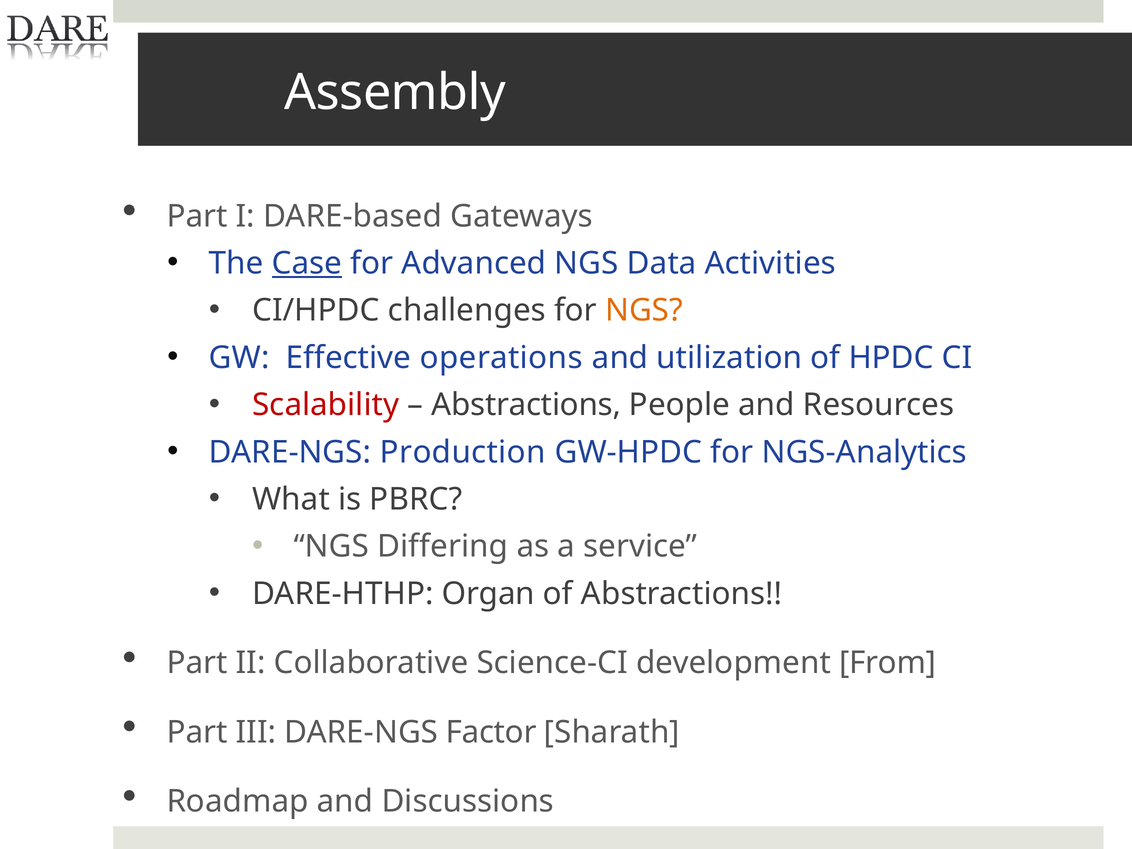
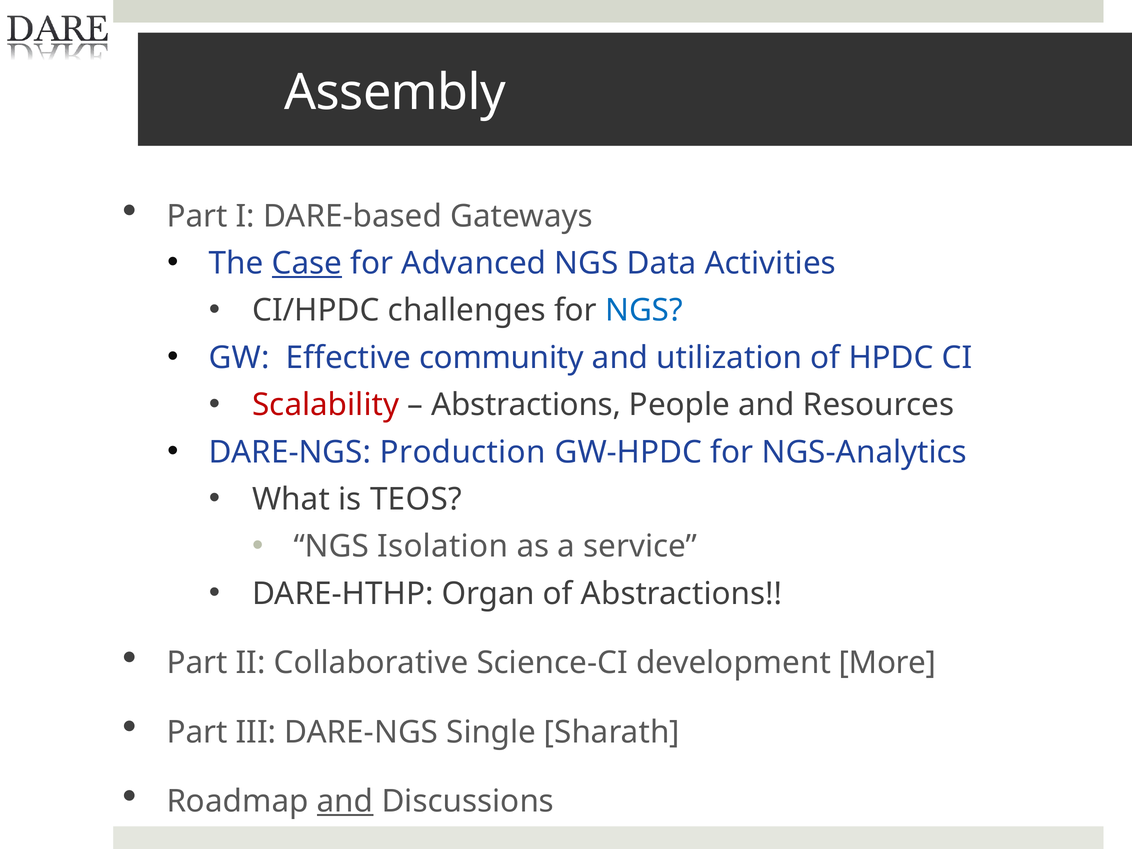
NGS at (644, 311) colour: orange -> blue
operations: operations -> community
PBRC: PBRC -> TEOS
Differing: Differing -> Isolation
From: From -> More
Factor: Factor -> Single
and at (345, 801) underline: none -> present
